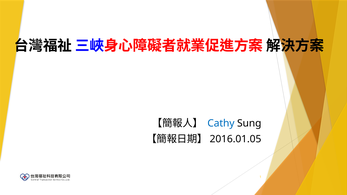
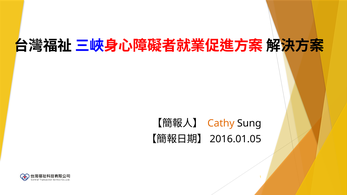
Cathy colour: blue -> orange
